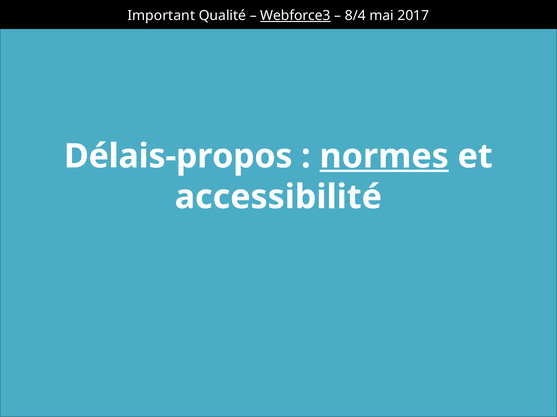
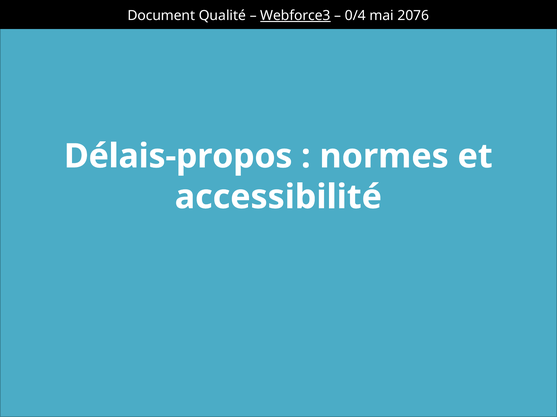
Important: Important -> Document
8/4: 8/4 -> 0/4
2017: 2017 -> 2076
normes underline: present -> none
